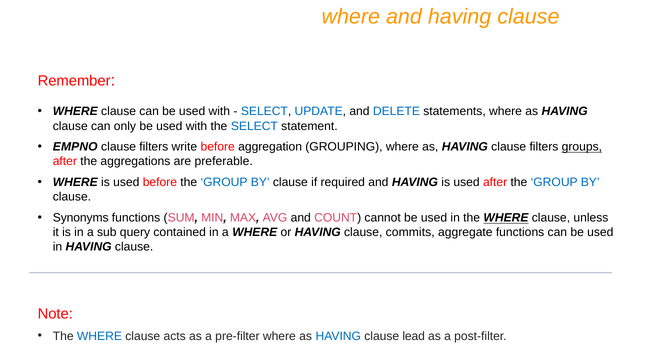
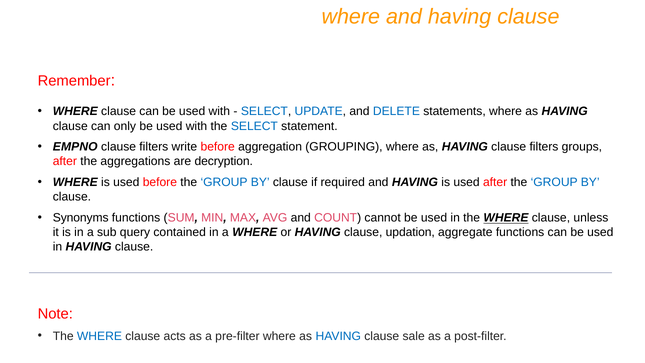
groups underline: present -> none
preferable: preferable -> decryption
commits: commits -> updation
lead: lead -> sale
